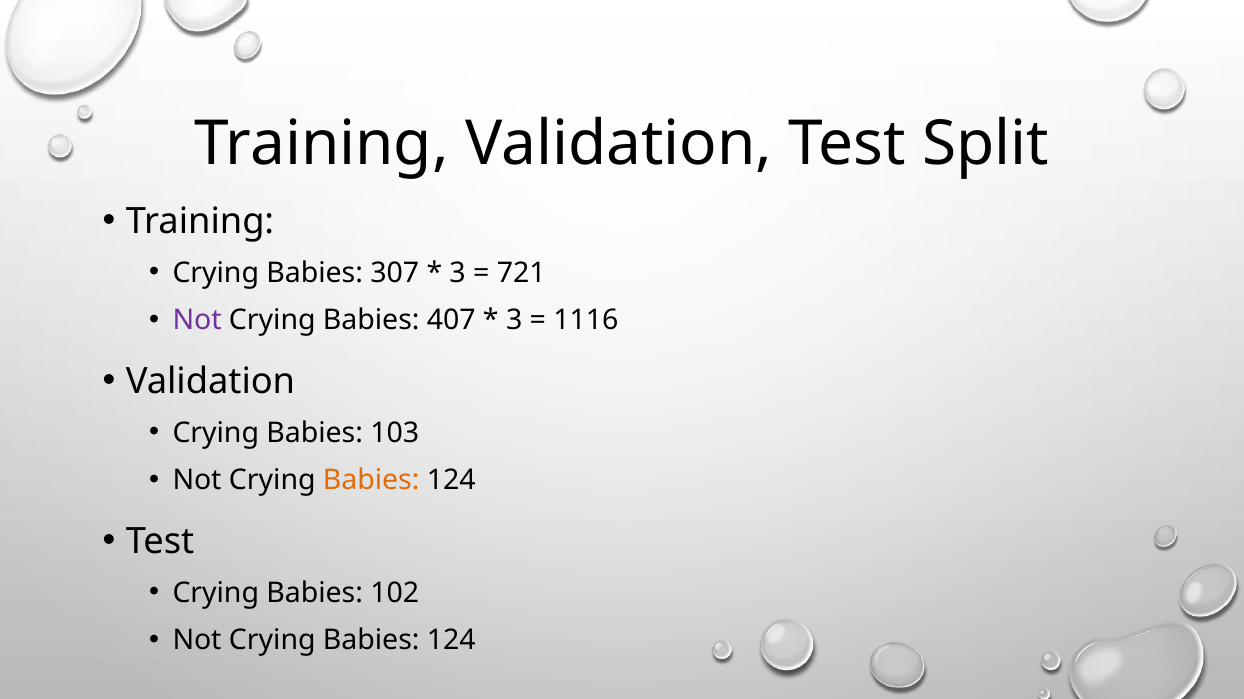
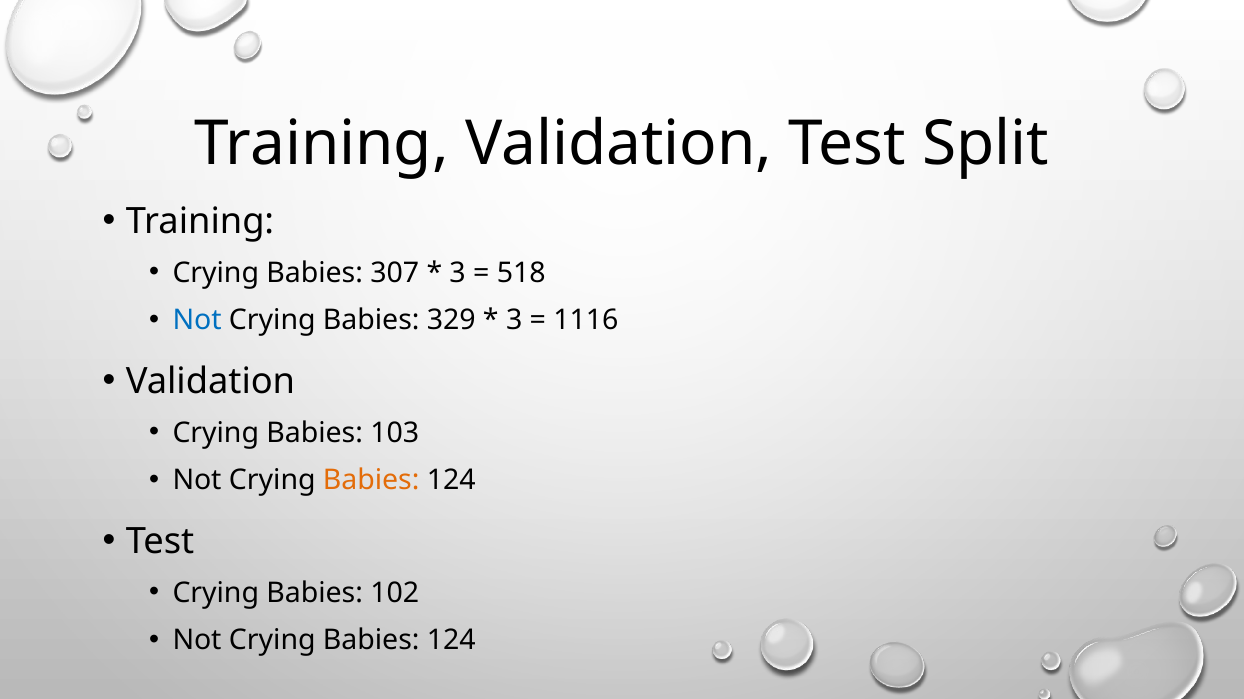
721: 721 -> 518
Not at (197, 321) colour: purple -> blue
407: 407 -> 329
